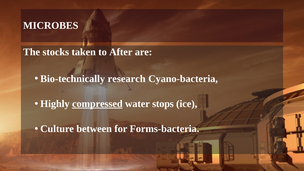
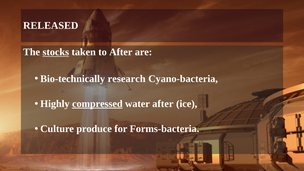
MICROBES: MICROBES -> RELEASED
stocks underline: none -> present
water stops: stops -> after
between: between -> produce
